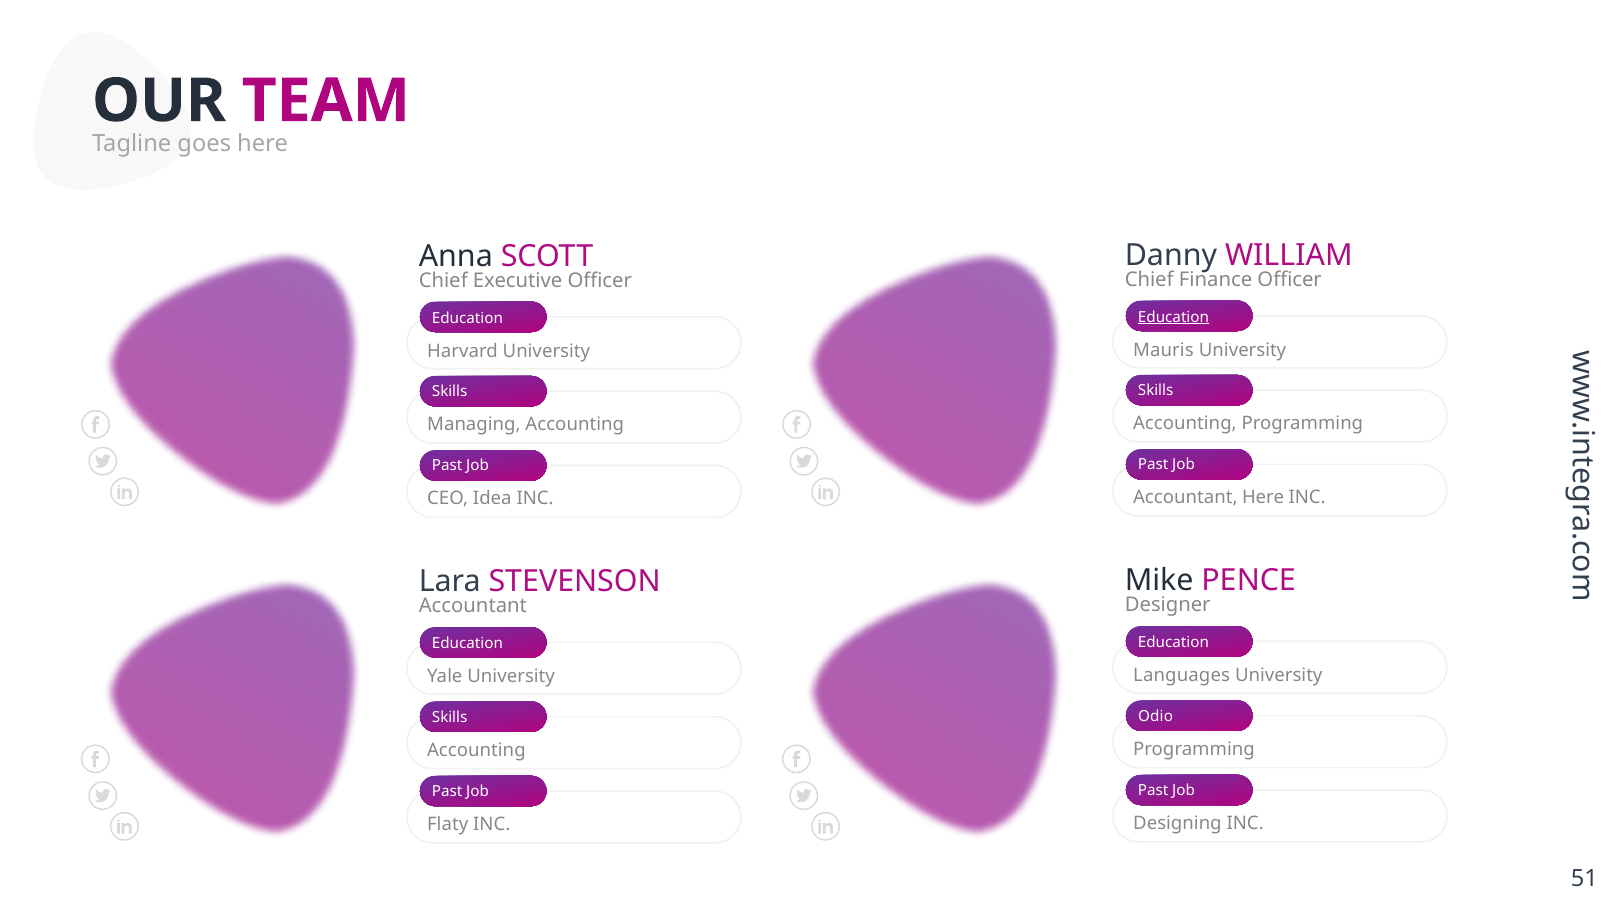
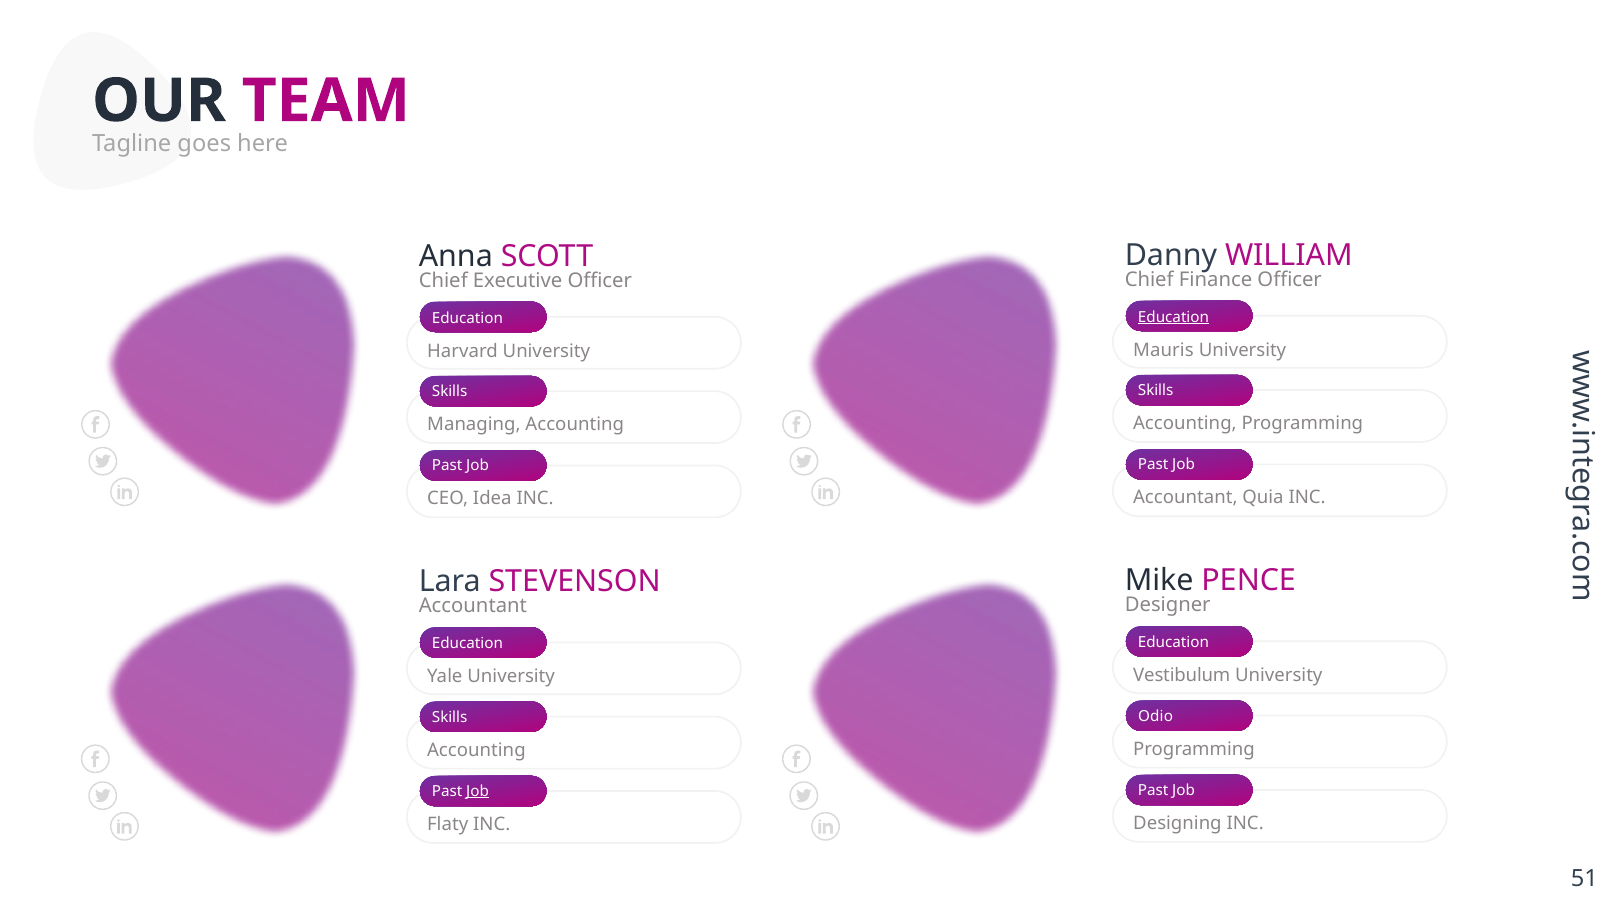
Accountant Here: Here -> Quia
Languages: Languages -> Vestibulum
Job at (478, 791) underline: none -> present
